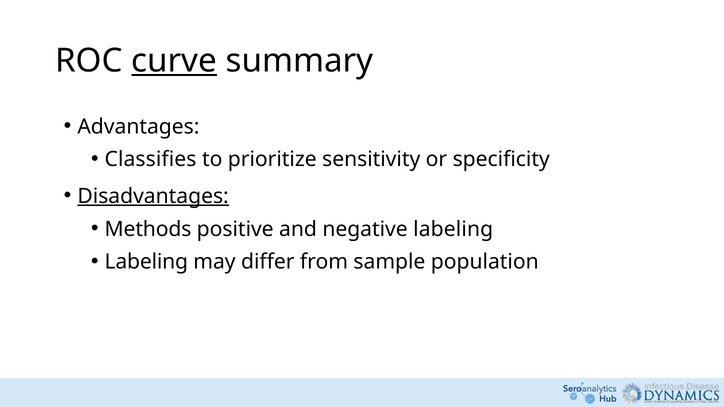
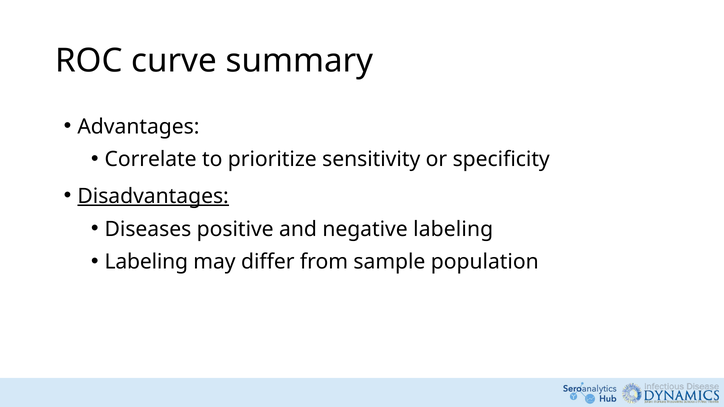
curve underline: present -> none
Classifies: Classifies -> Correlate
Methods: Methods -> Diseases
